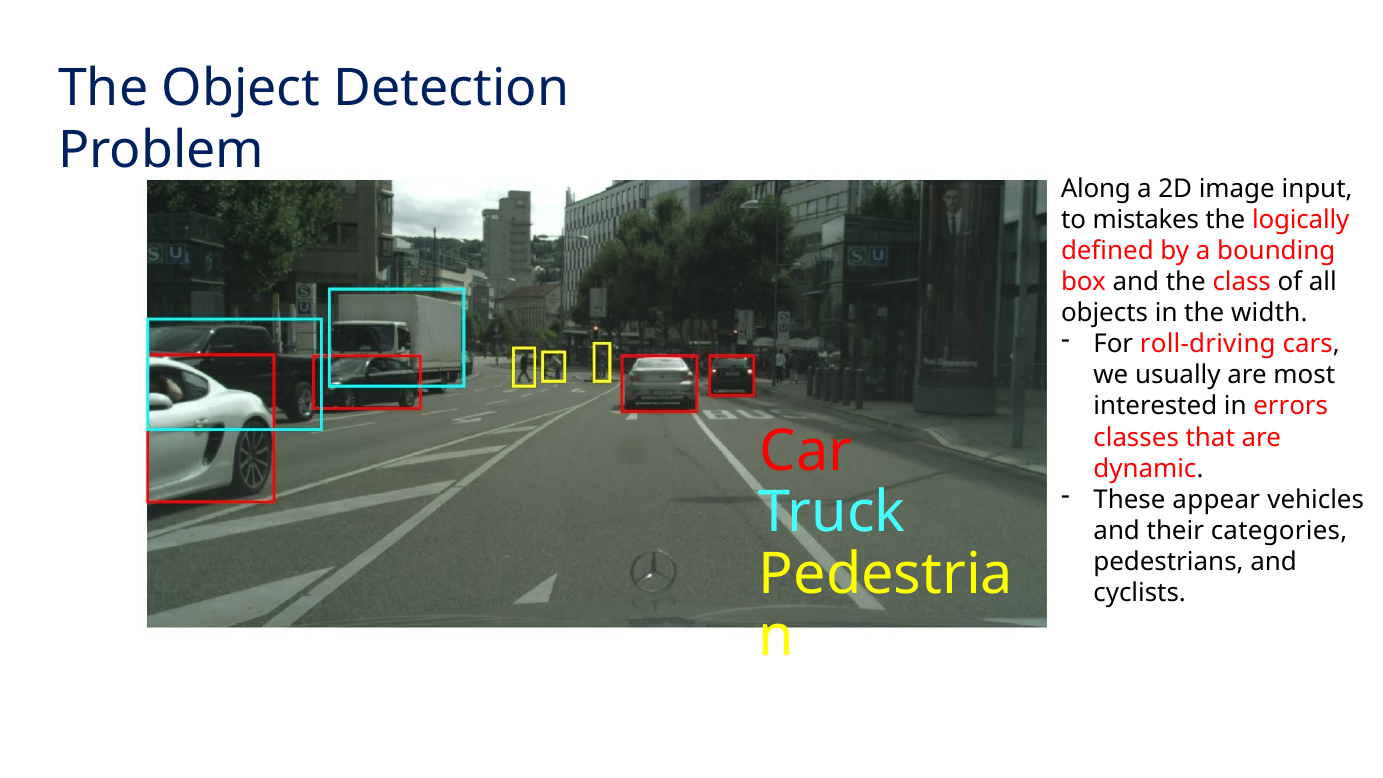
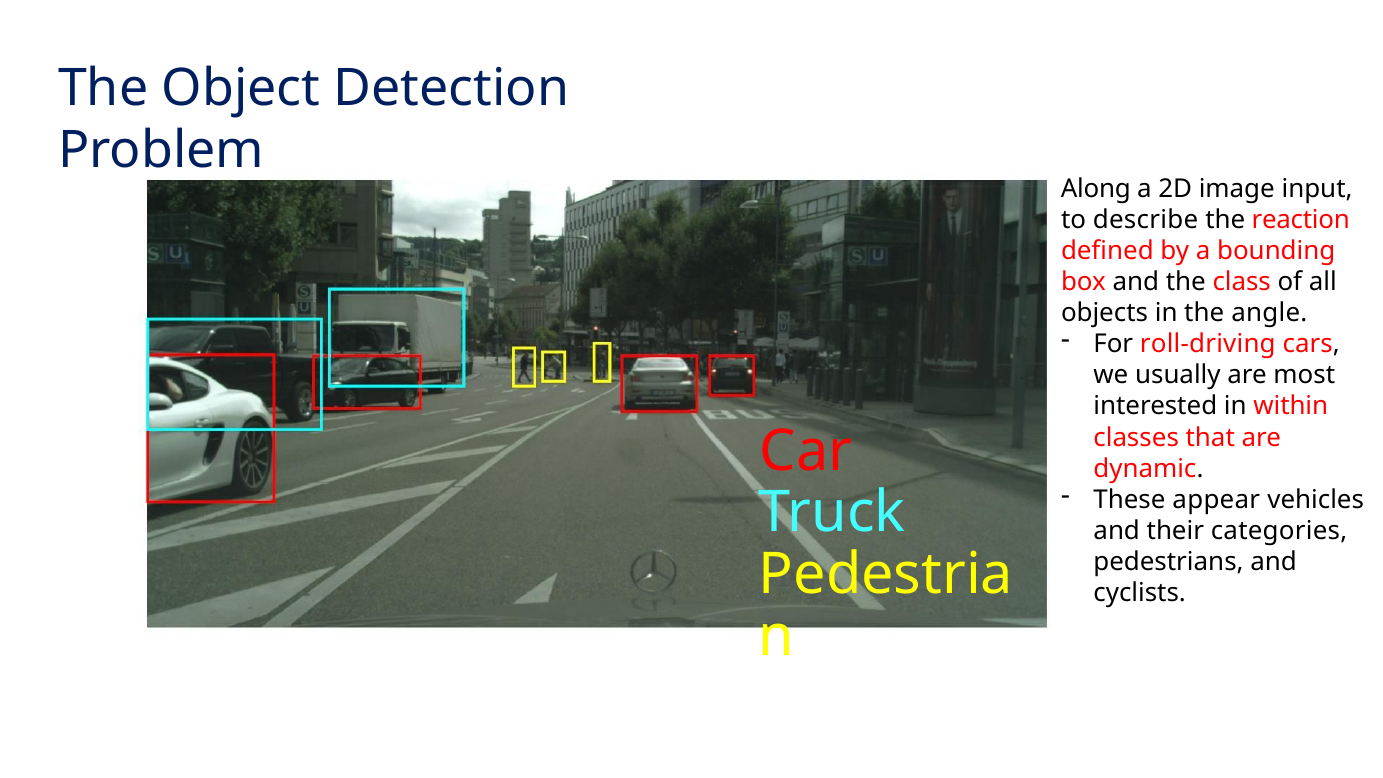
mistakes: mistakes -> describe
logically: logically -> reaction
width: width -> angle
errors: errors -> within
